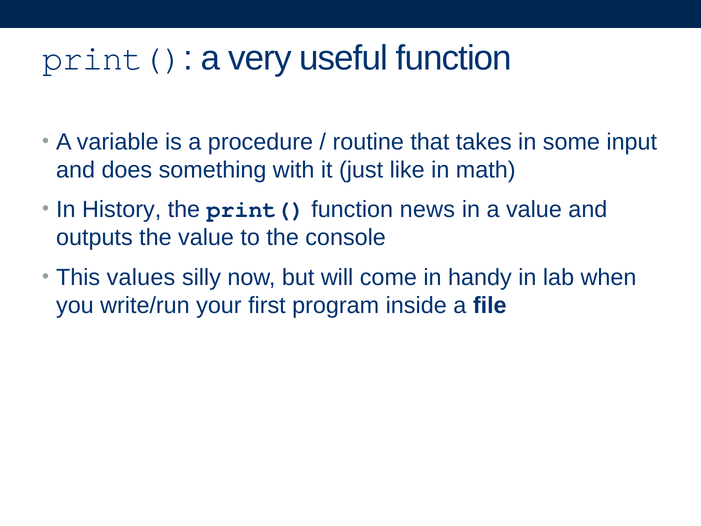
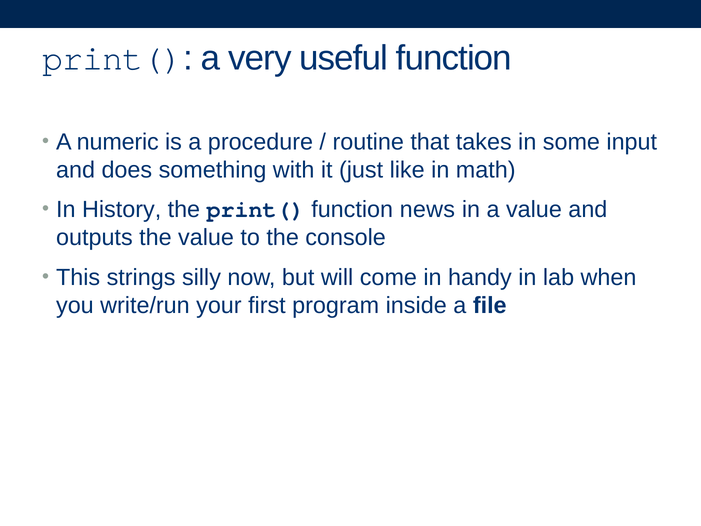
variable: variable -> numeric
values: values -> strings
